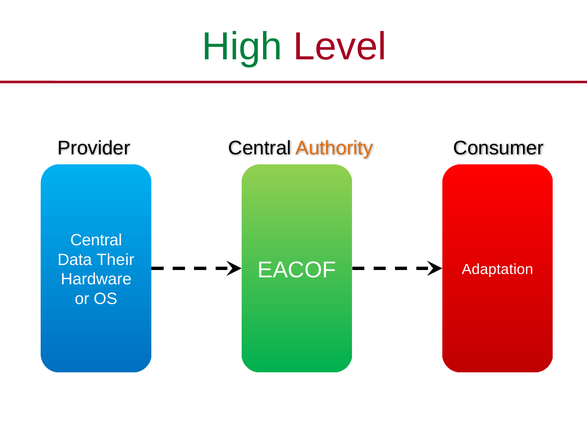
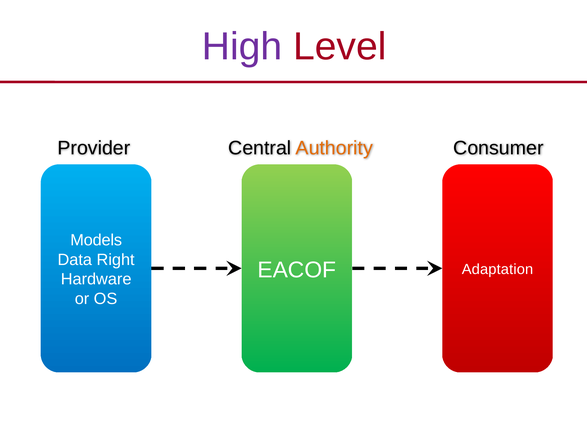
High colour: green -> purple
Central at (96, 240): Central -> Models
Their: Their -> Right
